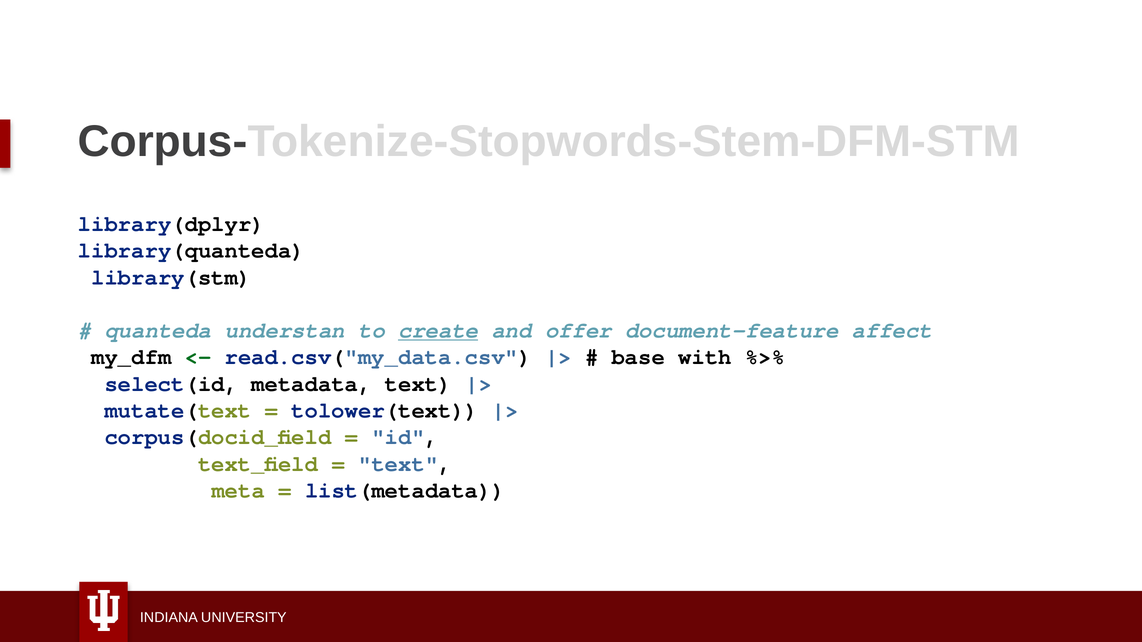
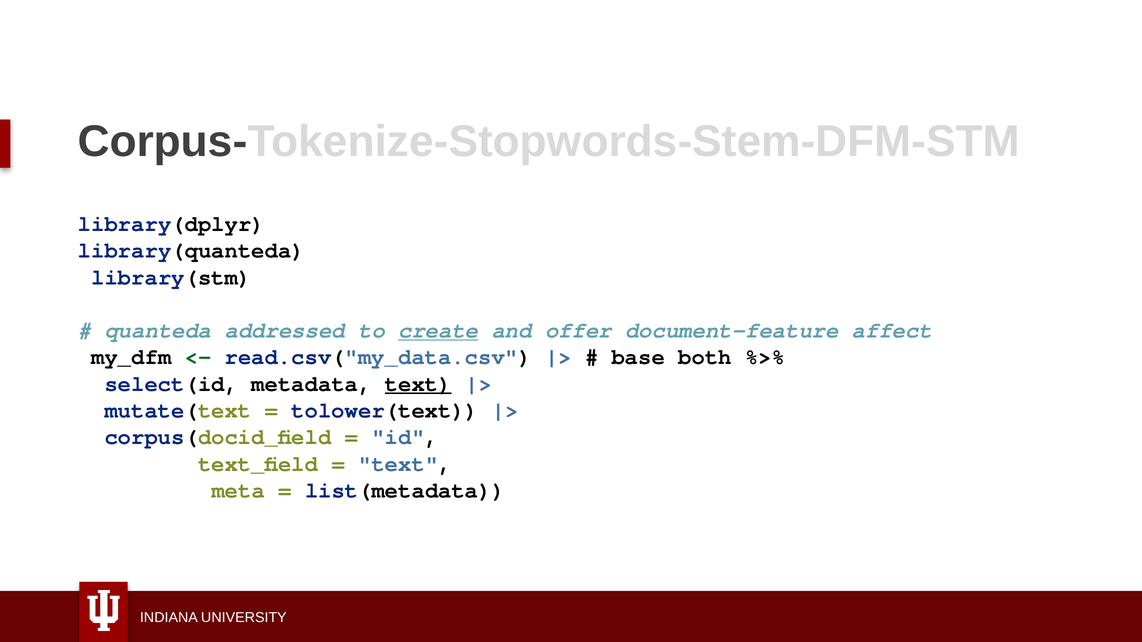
understan: understan -> addressed
with: with -> both
text at (418, 384) underline: none -> present
